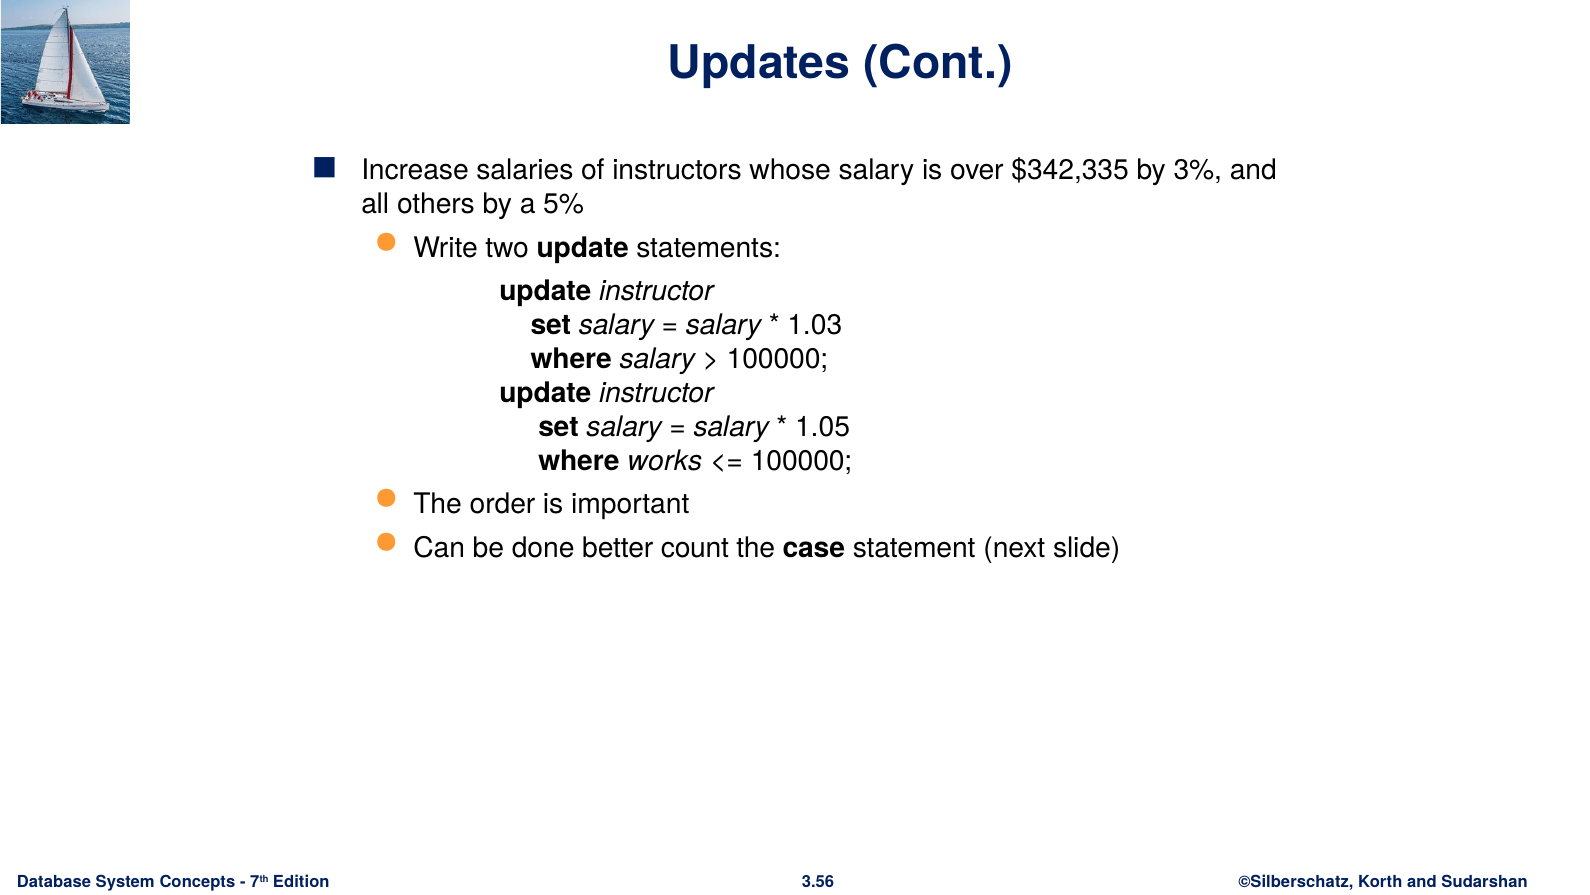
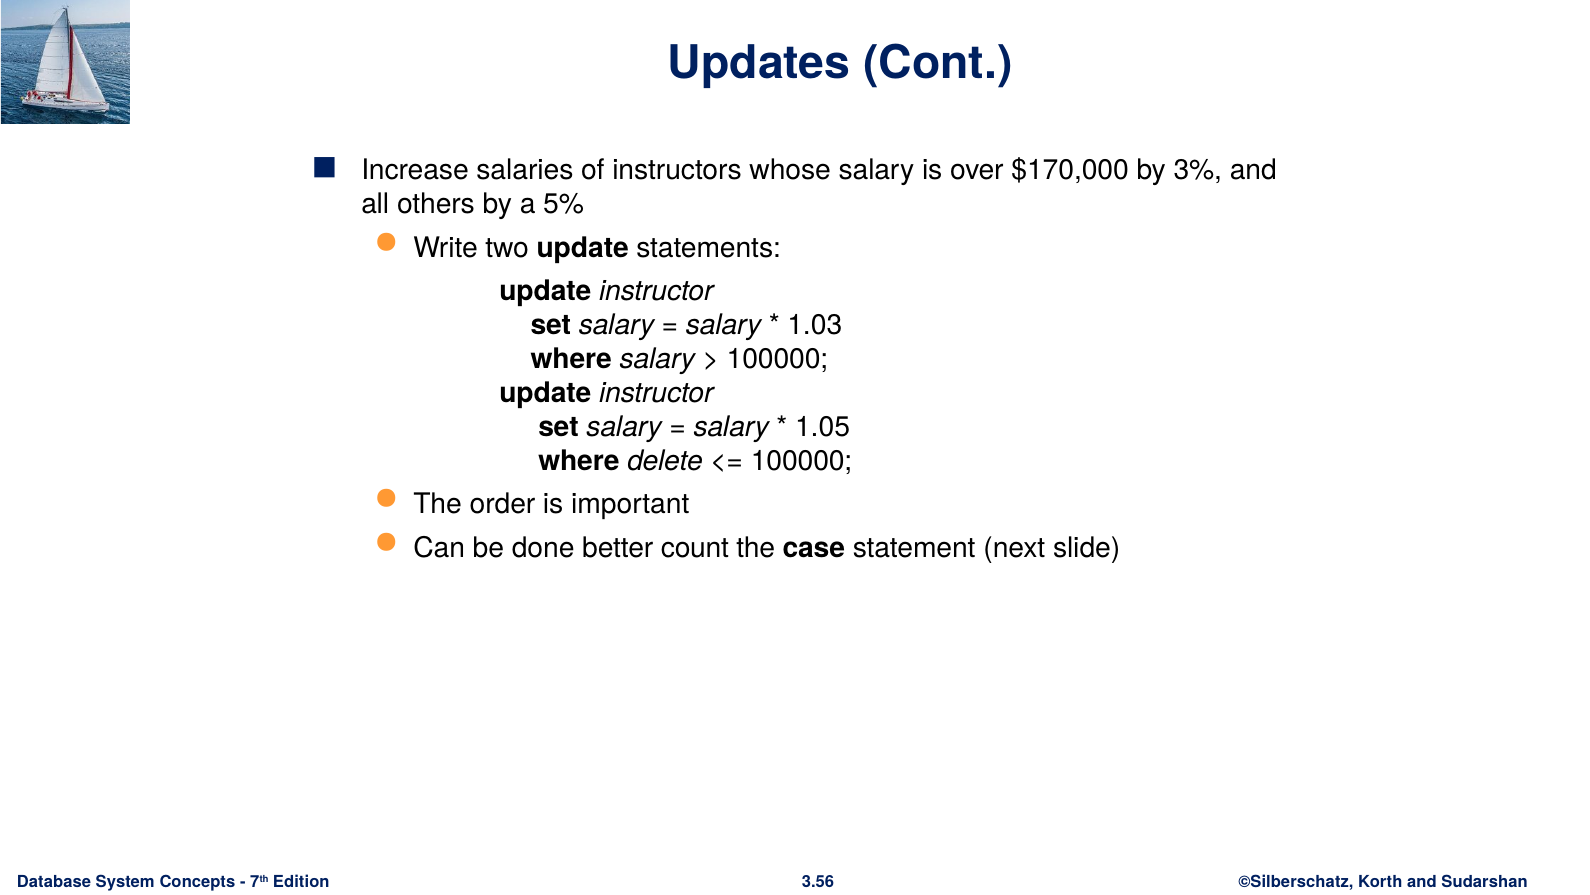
$342,335: $342,335 -> $170,000
works: works -> delete
